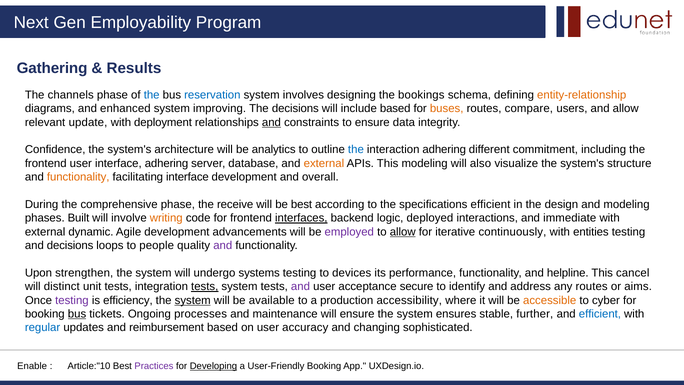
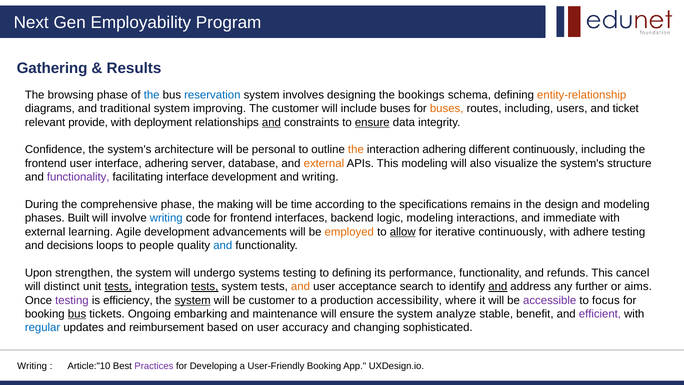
channels: channels -> browsing
enhanced: enhanced -> traditional
The decisions: decisions -> customer
include based: based -> buses
routes compare: compare -> including
and allow: allow -> ticket
update: update -> provide
ensure at (372, 122) underline: none -> present
analytics: analytics -> personal
the at (356, 150) colour: blue -> orange
different commitment: commitment -> continuously
functionality at (78, 177) colour: orange -> purple
and overall: overall -> writing
receive: receive -> making
be best: best -> time
specifications efficient: efficient -> remains
writing at (166, 218) colour: orange -> blue
interfaces underline: present -> none
logic deployed: deployed -> modeling
dynamic: dynamic -> learning
employed colour: purple -> orange
entities: entities -> adhere
and at (223, 245) colour: purple -> blue
to devices: devices -> defining
helpline: helpline -> refunds
tests at (118, 286) underline: none -> present
and at (300, 286) colour: purple -> orange
secure: secure -> search
and at (498, 286) underline: none -> present
any routes: routes -> further
be available: available -> customer
accessible colour: orange -> purple
cyber: cyber -> focus
processes: processes -> embarking
ensures: ensures -> analyze
further: further -> benefit
efficient at (600, 314) colour: blue -> purple
Enable at (32, 366): Enable -> Writing
Developing underline: present -> none
